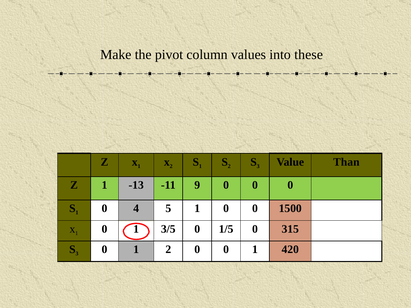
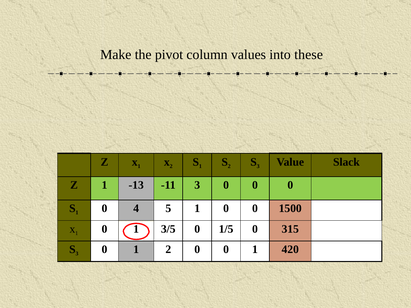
Than: Than -> Slack
-11 9: 9 -> 3
